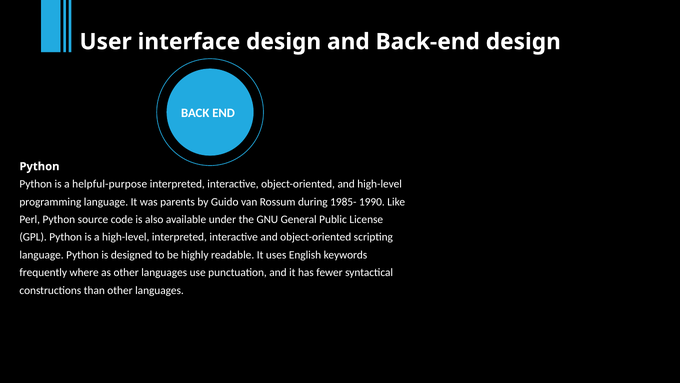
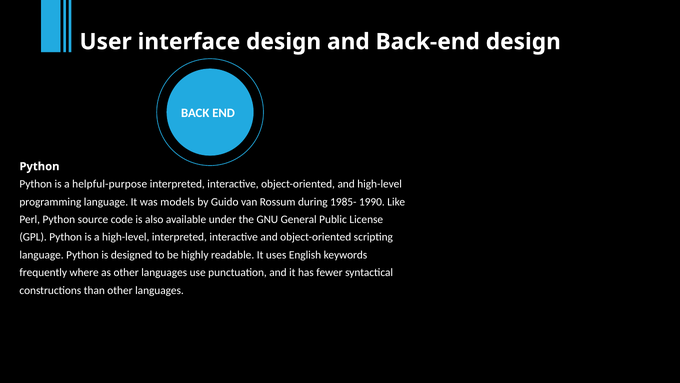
parents: parents -> models
